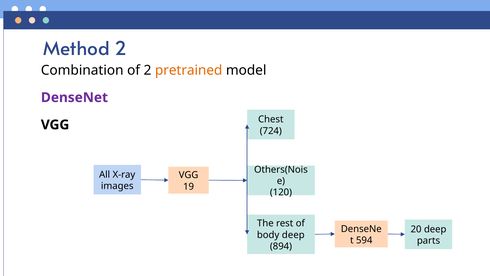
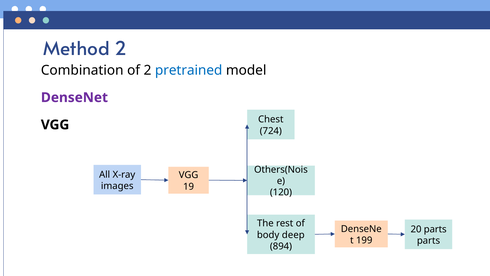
pretrained colour: orange -> blue
20 deep: deep -> parts
594: 594 -> 199
